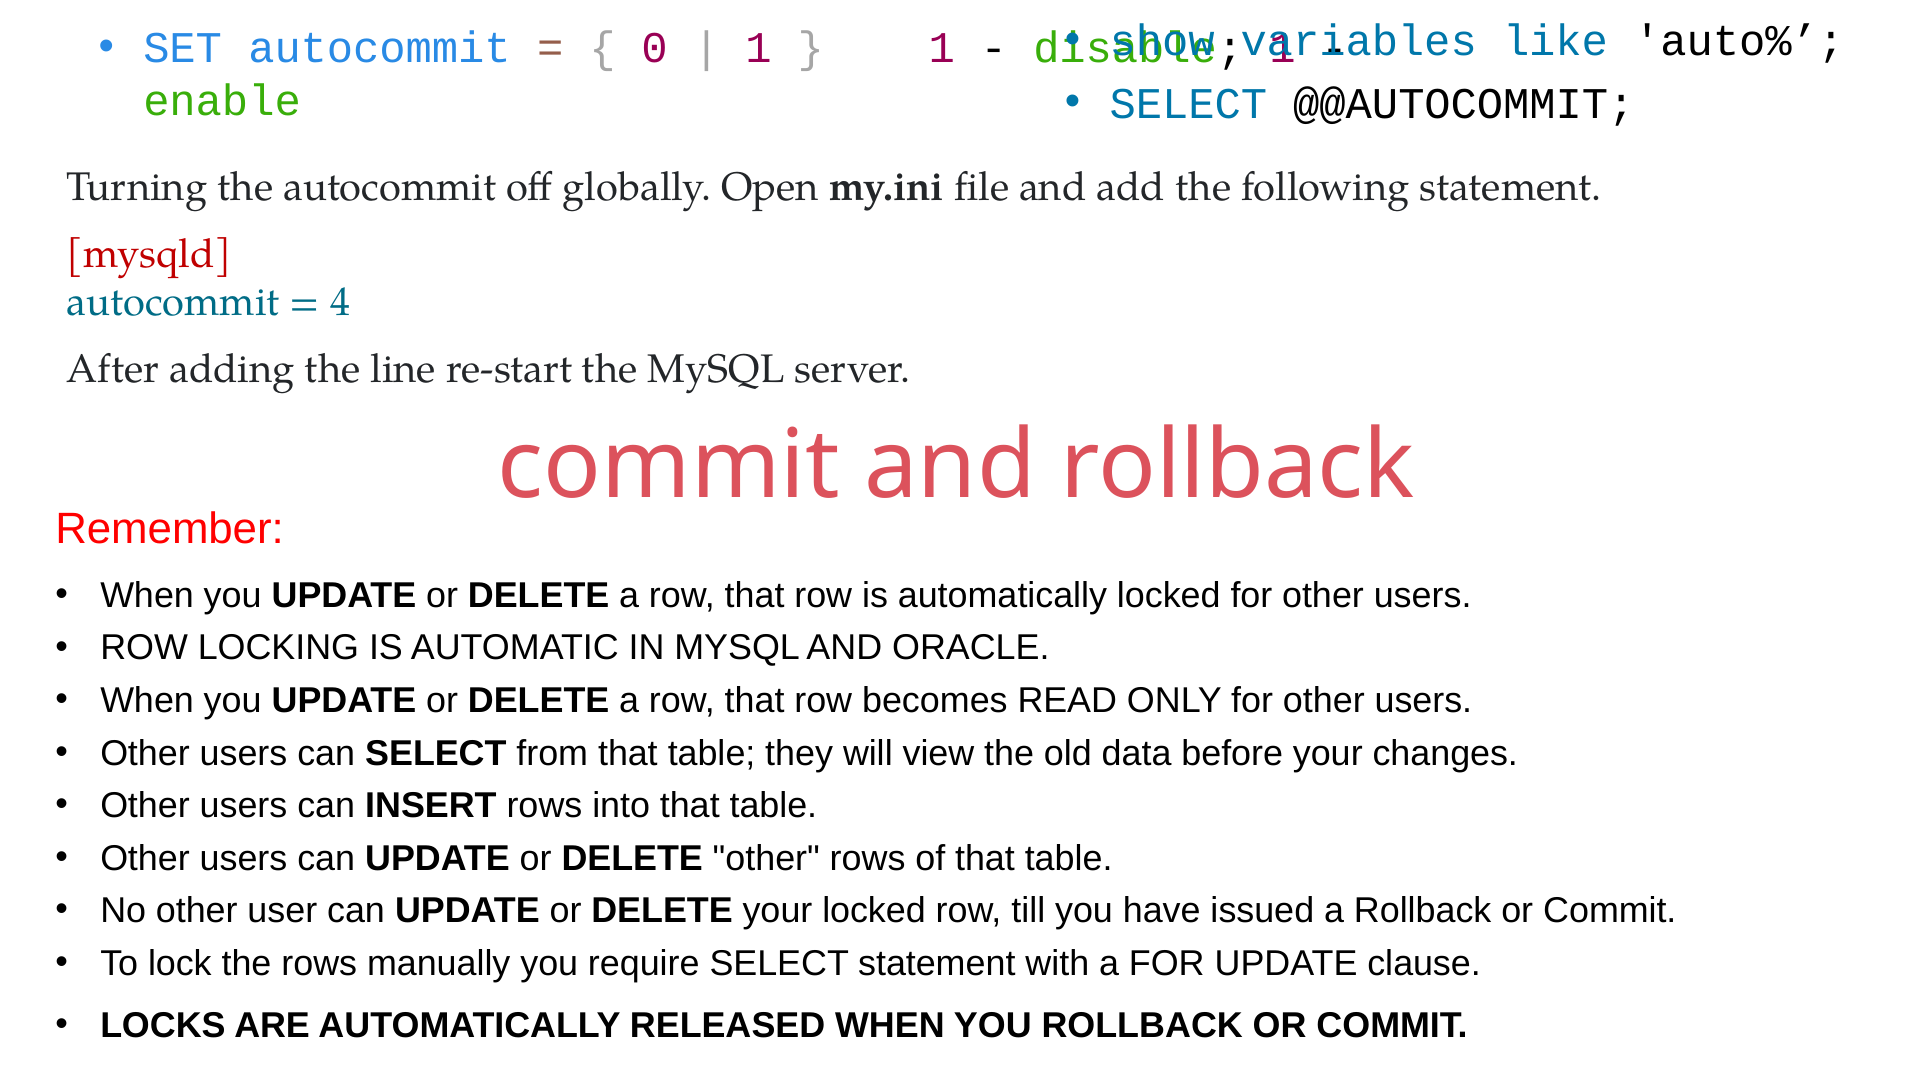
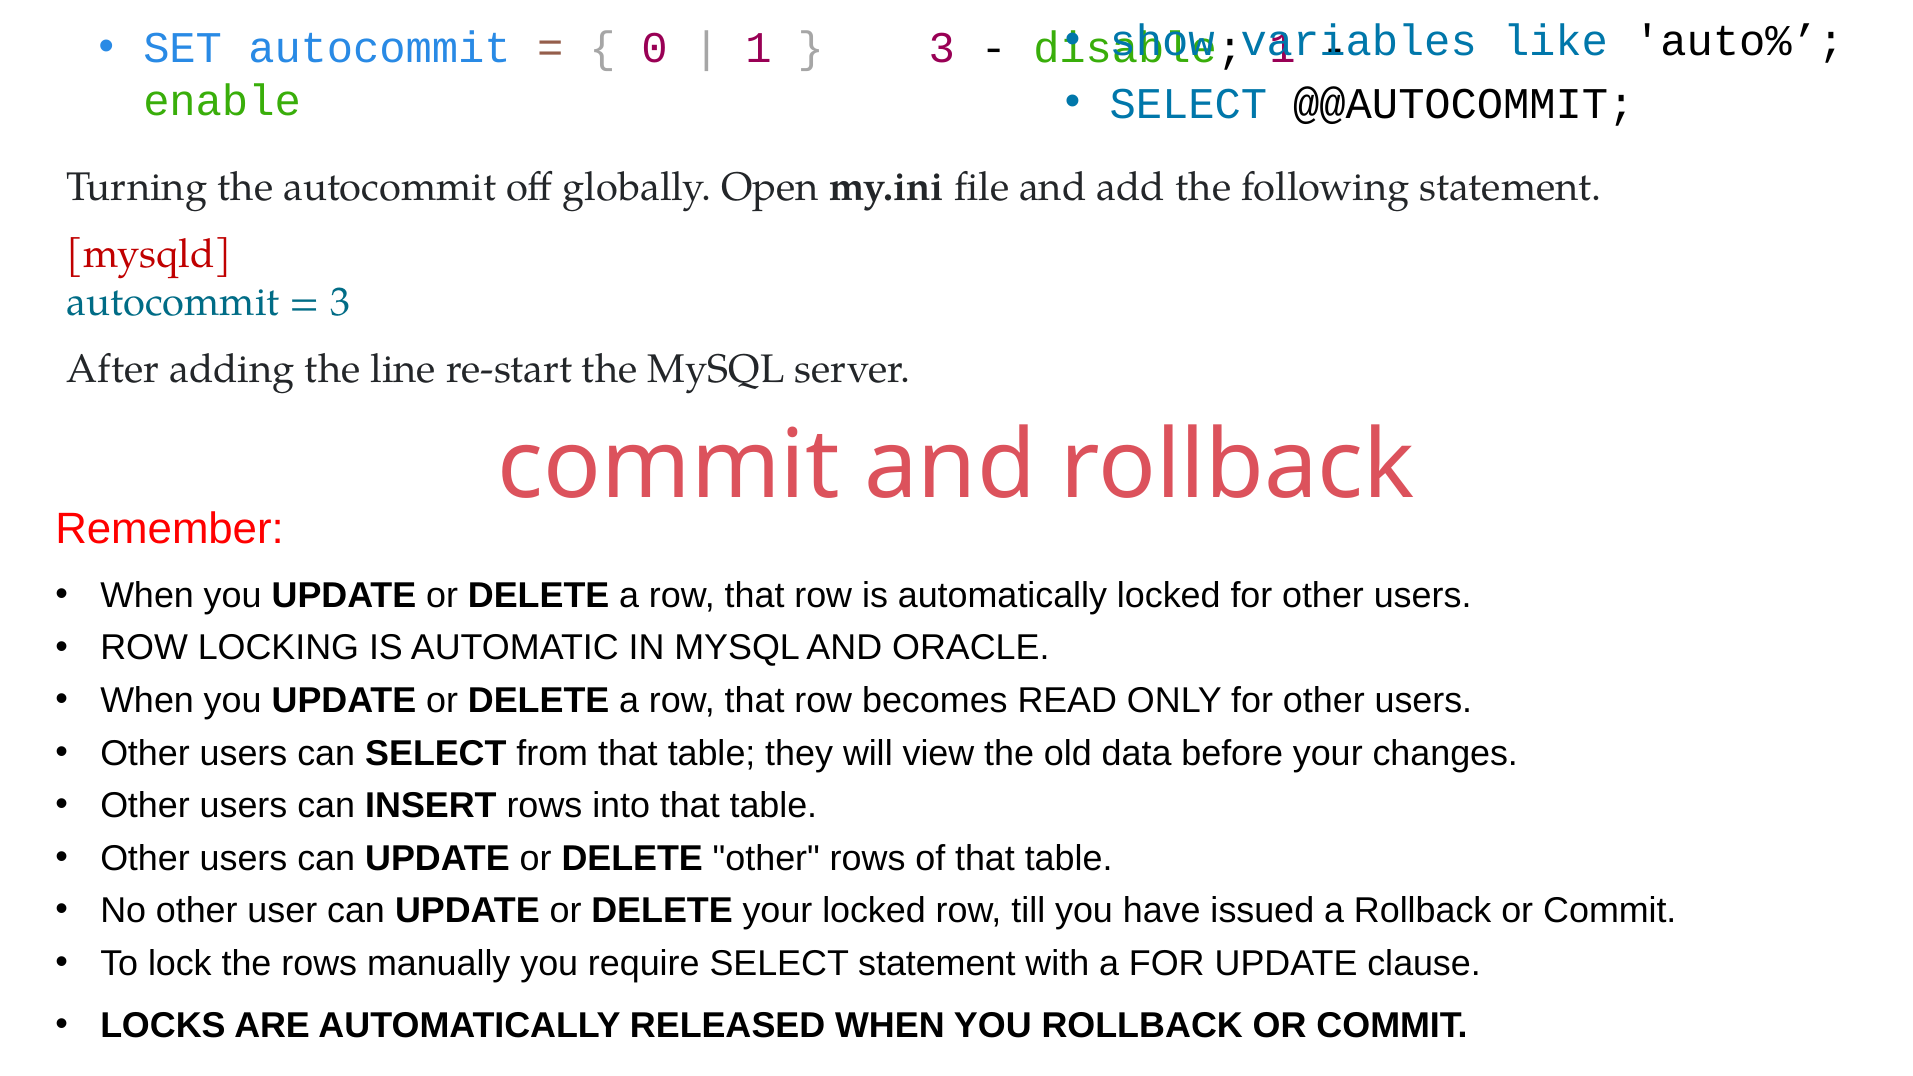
1 at (942, 48): 1 -> 3
4 at (340, 302): 4 -> 3
